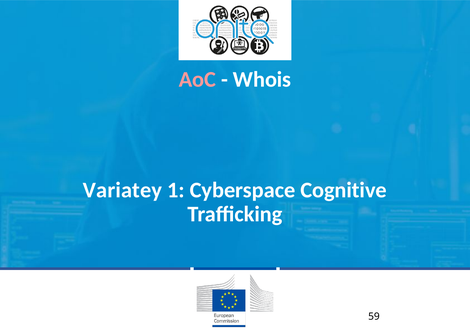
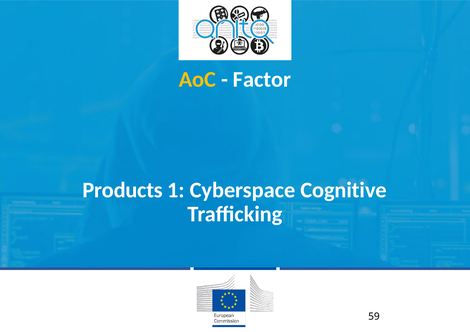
AoC colour: pink -> yellow
Whois: Whois -> Factor
Variatey: Variatey -> Products
